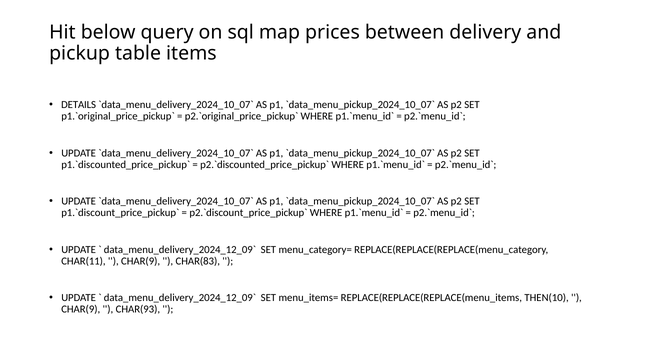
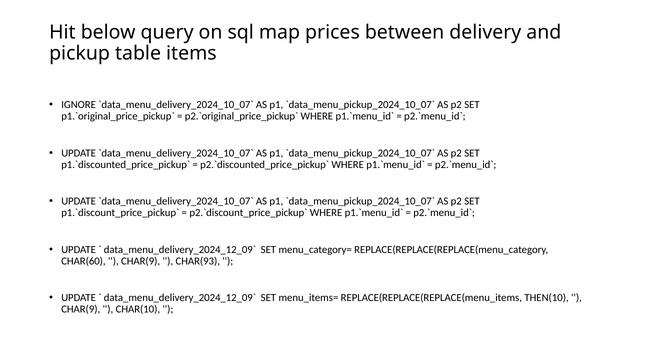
DETAILS: DETAILS -> IGNORE
CHAR(11: CHAR(11 -> CHAR(60
CHAR(83: CHAR(83 -> CHAR(93
CHAR(93: CHAR(93 -> CHAR(10
